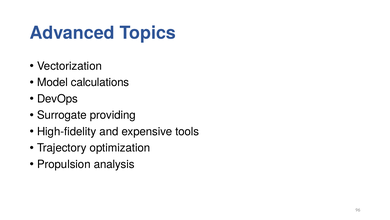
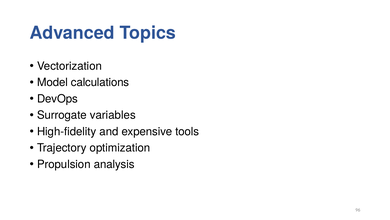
providing: providing -> variables
